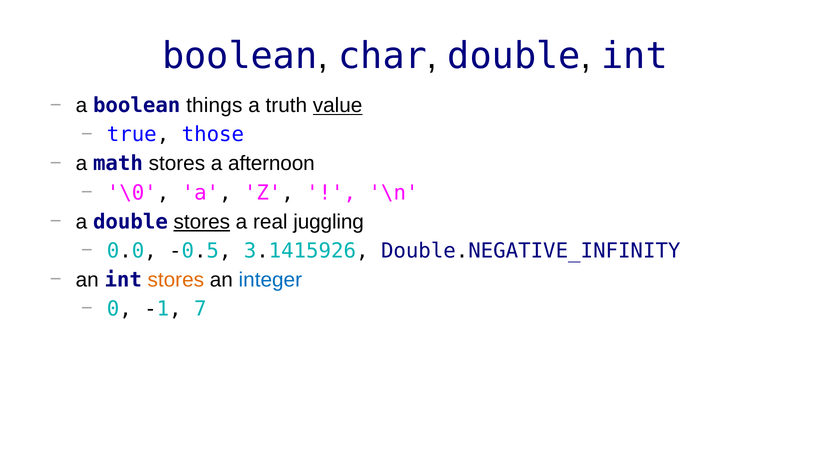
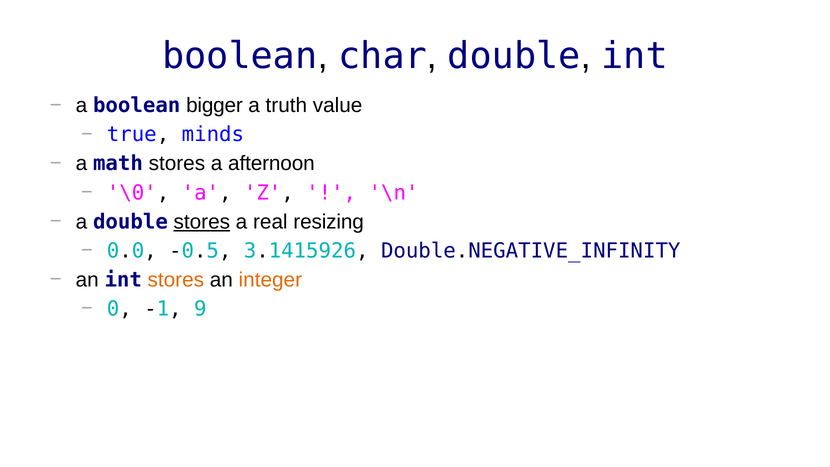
things: things -> bigger
value underline: present -> none
those: those -> minds
juggling: juggling -> resizing
integer colour: blue -> orange
7: 7 -> 9
